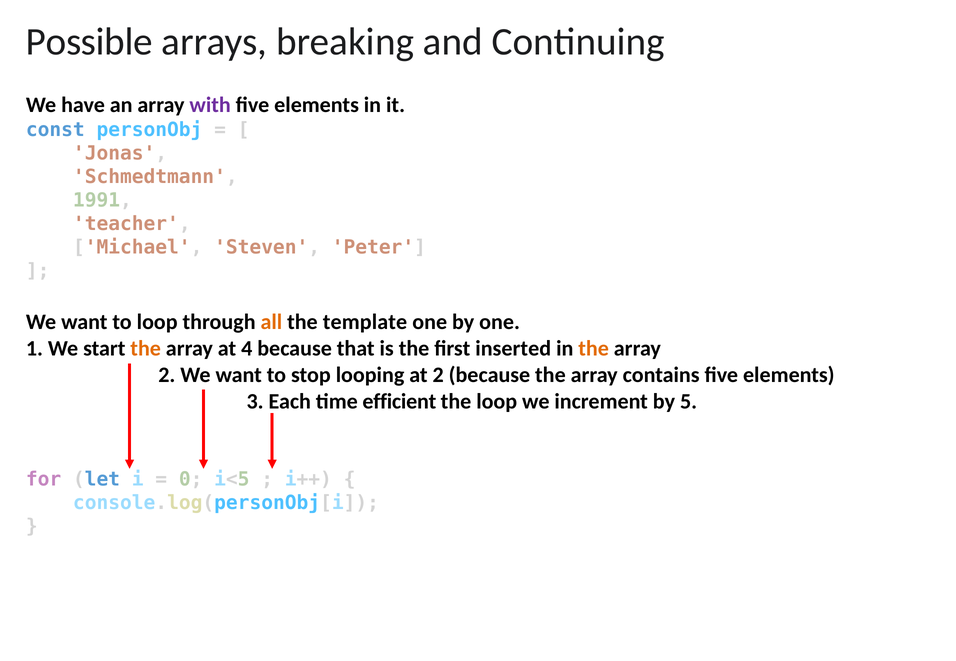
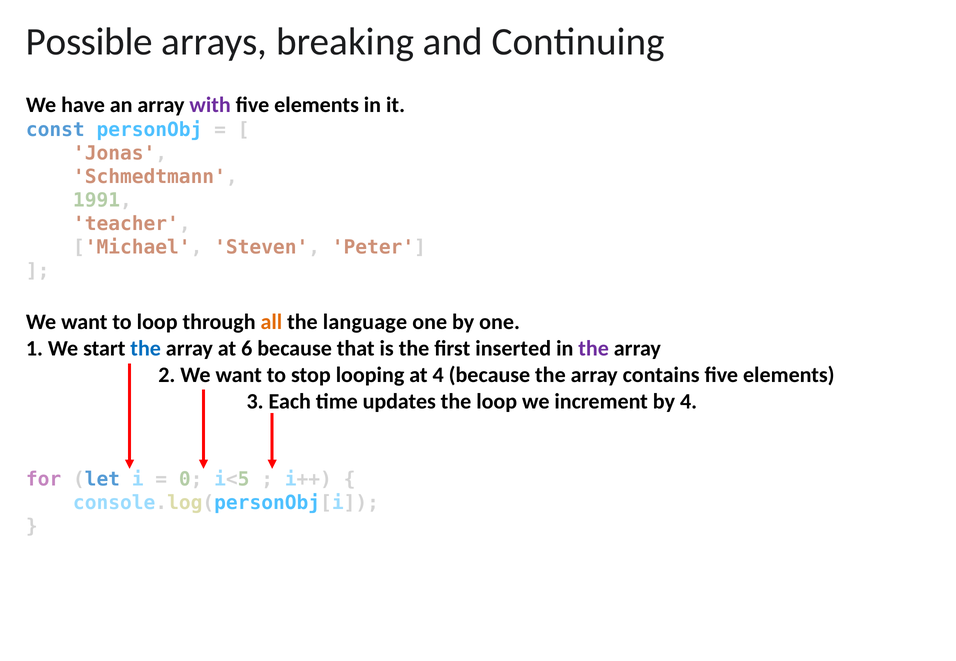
template: template -> language
the at (146, 349) colour: orange -> blue
4: 4 -> 6
the at (594, 349) colour: orange -> purple
at 2: 2 -> 4
efficient: efficient -> updates
by 5: 5 -> 4
